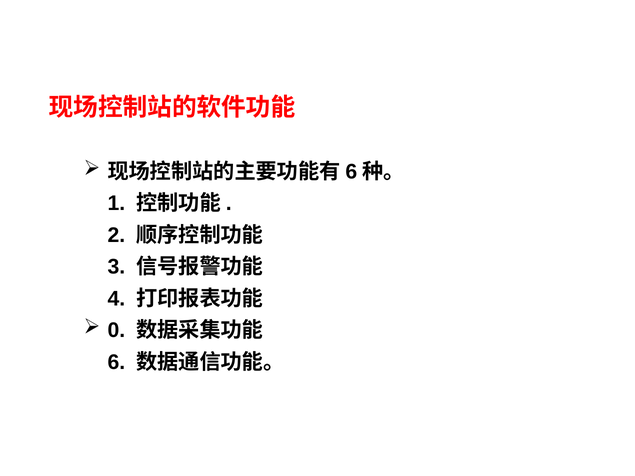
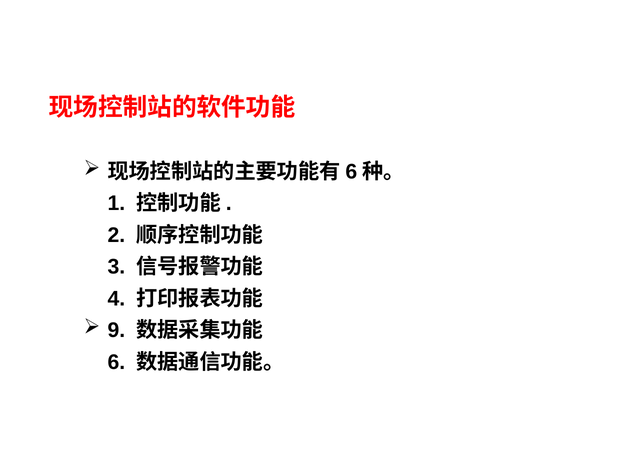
0: 0 -> 9
